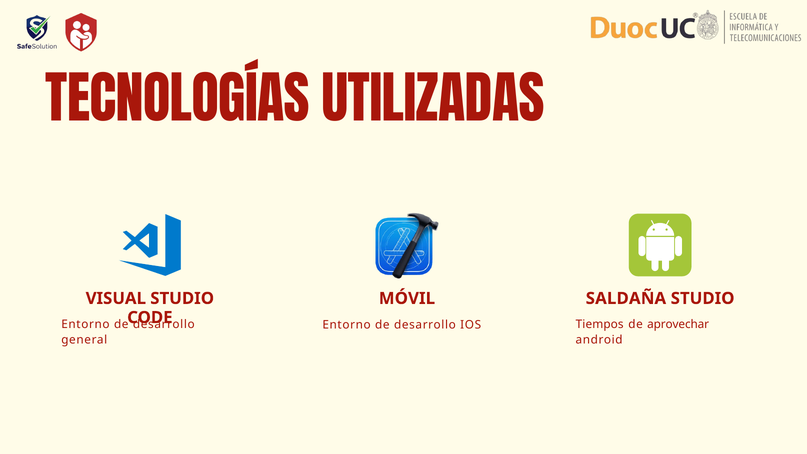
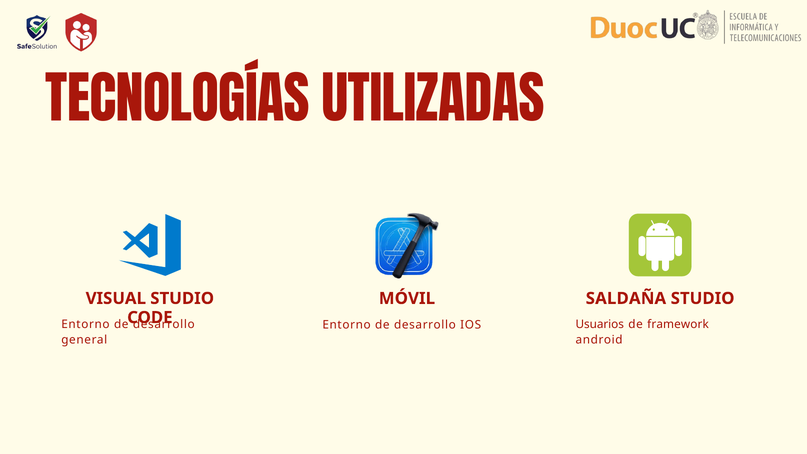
Tiempos: Tiempos -> Usuarios
aprovechar: aprovechar -> framework
